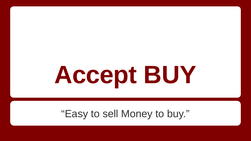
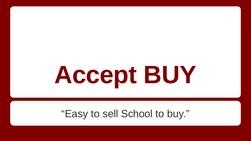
Money: Money -> School
